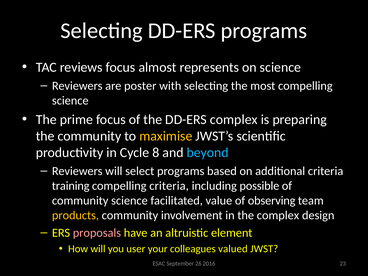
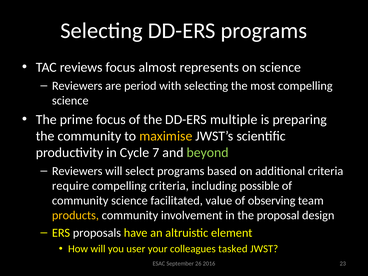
poster: poster -> period
DD-ERS complex: complex -> multiple
8: 8 -> 7
beyond colour: light blue -> light green
training: training -> require
the complex: complex -> proposal
proposals colour: pink -> white
valued: valued -> tasked
